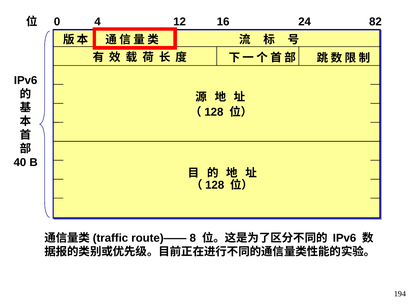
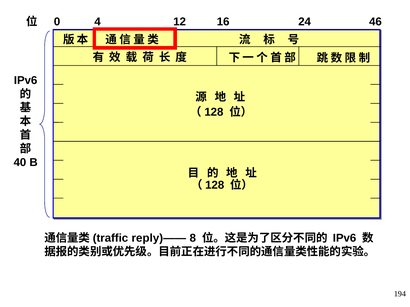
82: 82 -> 46
route)——: route)—— -> reply)——
